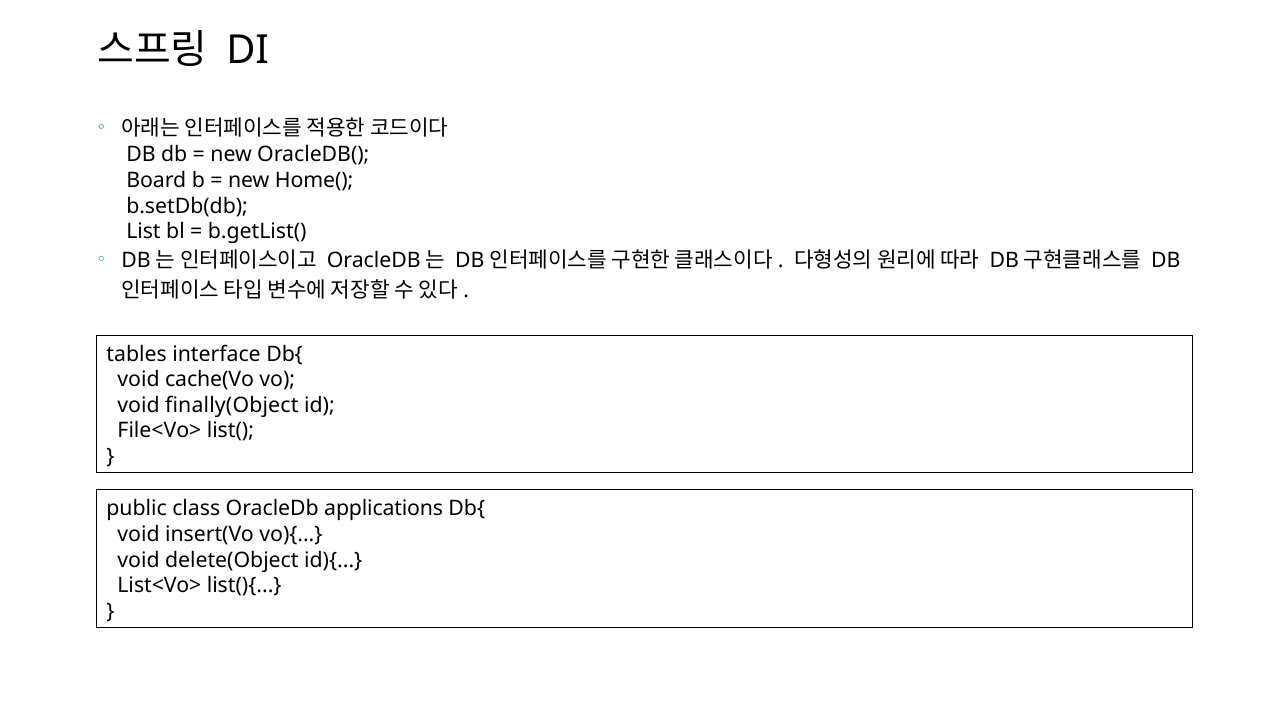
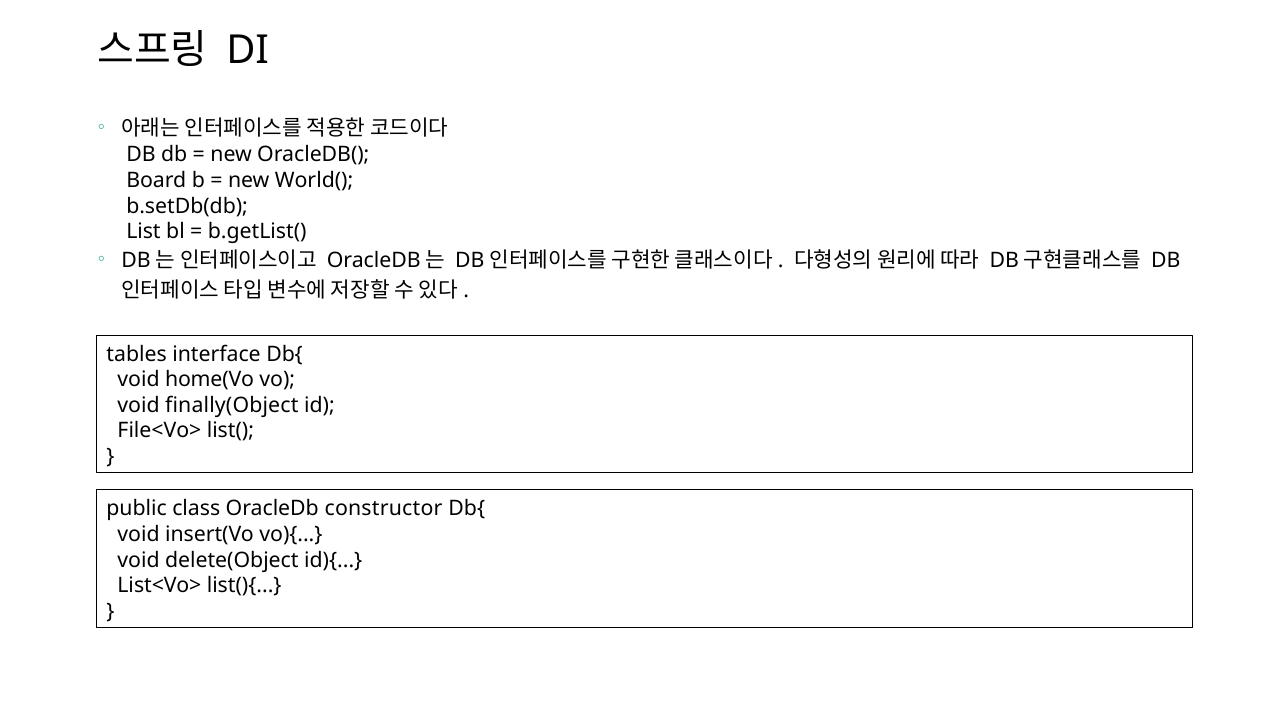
Home(: Home( -> World(
cache(Vo: cache(Vo -> home(Vo
applications: applications -> constructor
